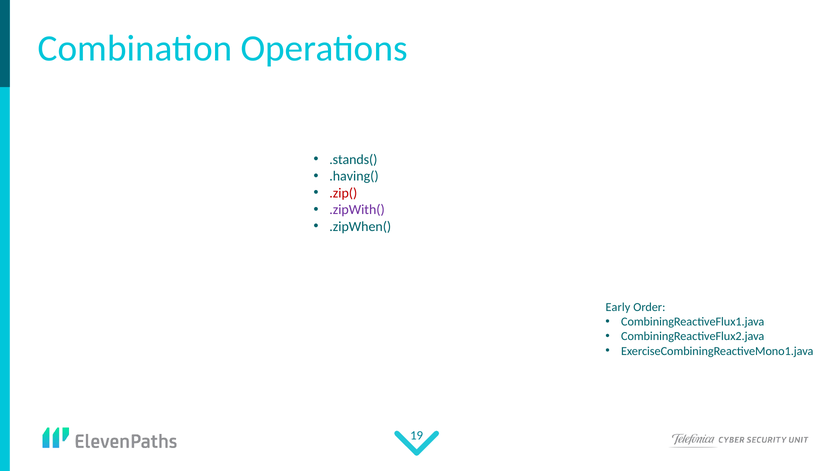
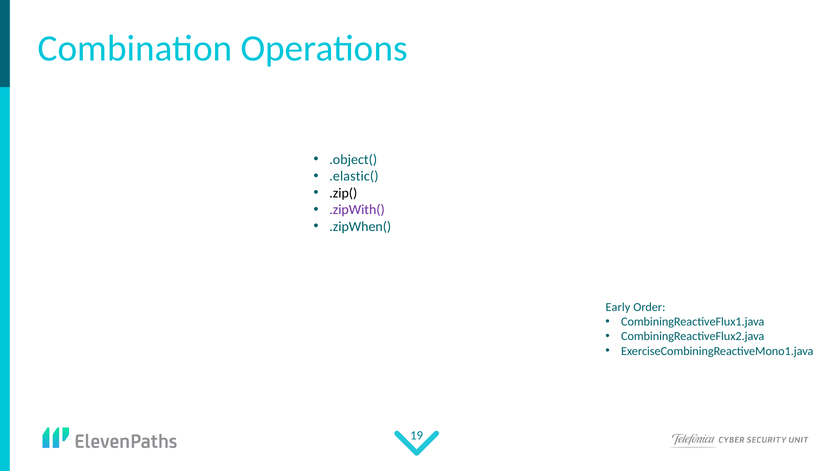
.stands(: .stands( -> .object(
.having(: .having( -> .elastic(
.zip( colour: red -> black
